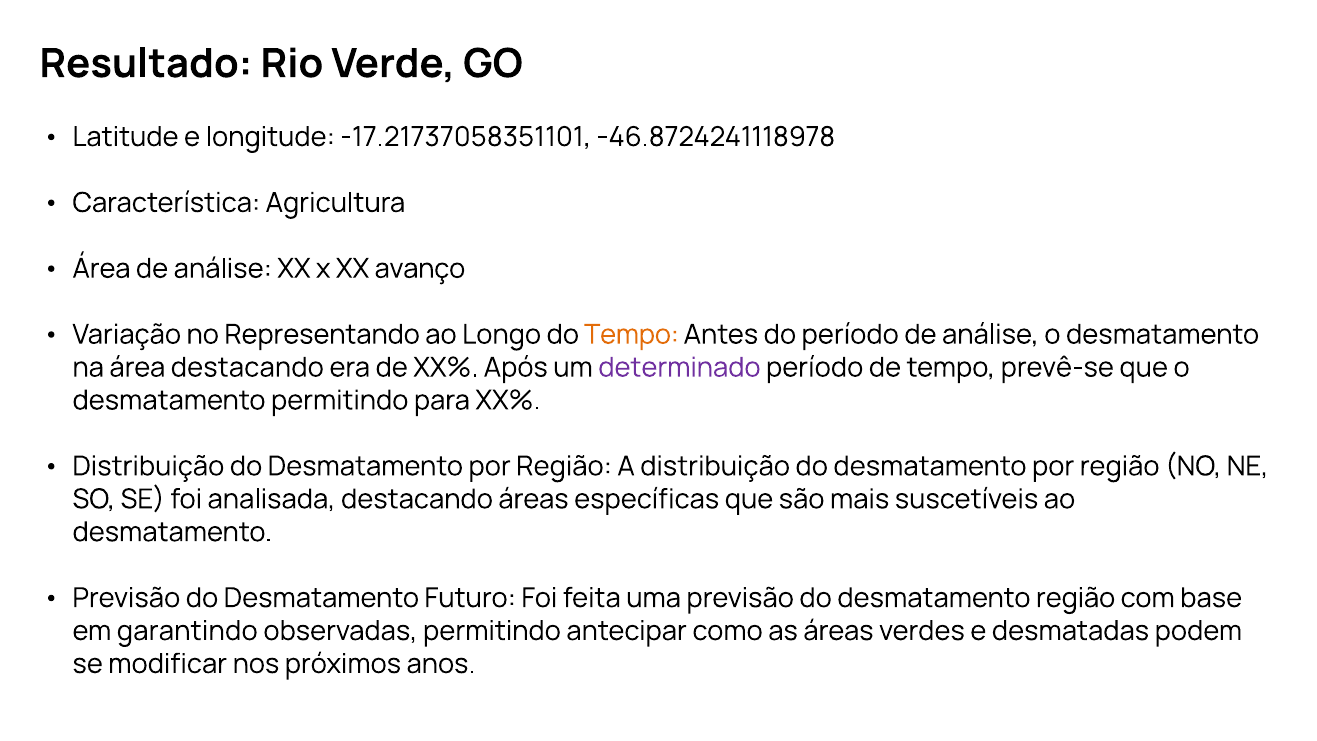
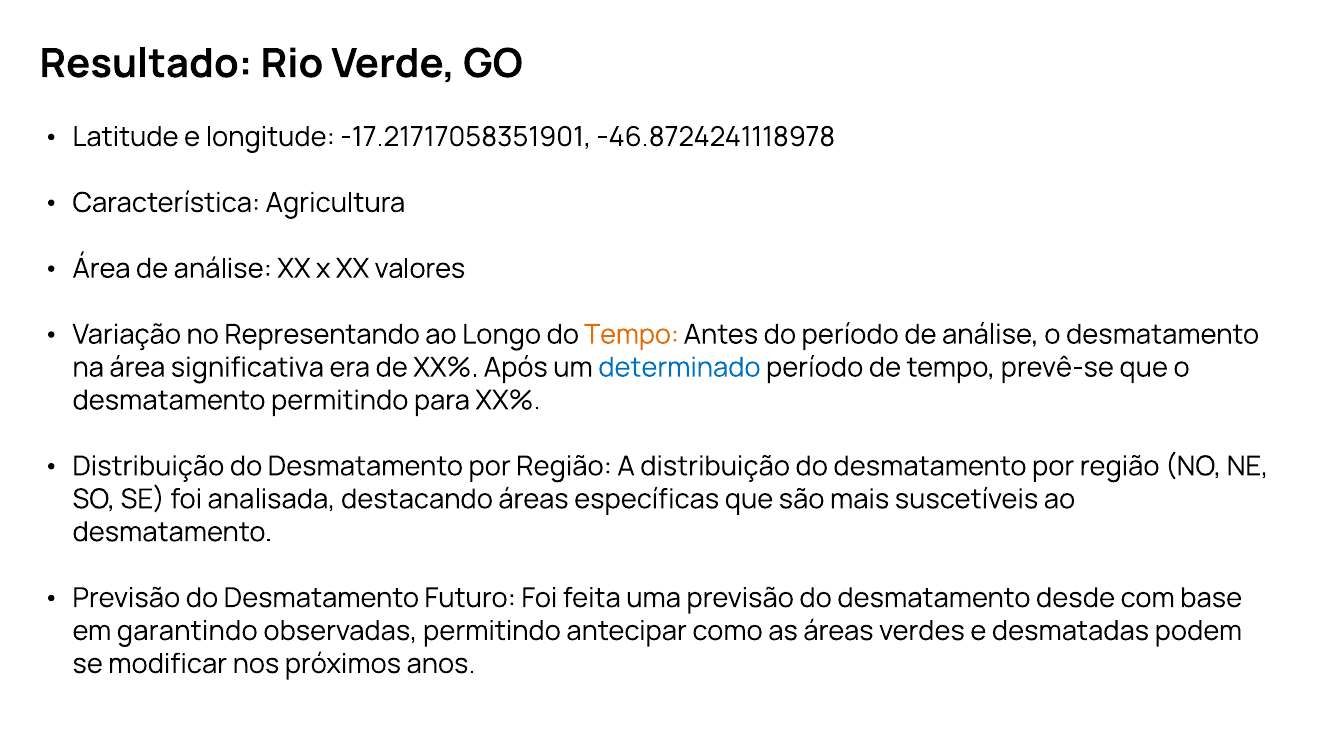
-17.21737058351101: -17.21737058351101 -> -17.21717058351901
avanço: avanço -> valores
área destacando: destacando -> significativa
determinado colour: purple -> blue
desmatamento região: região -> desde
